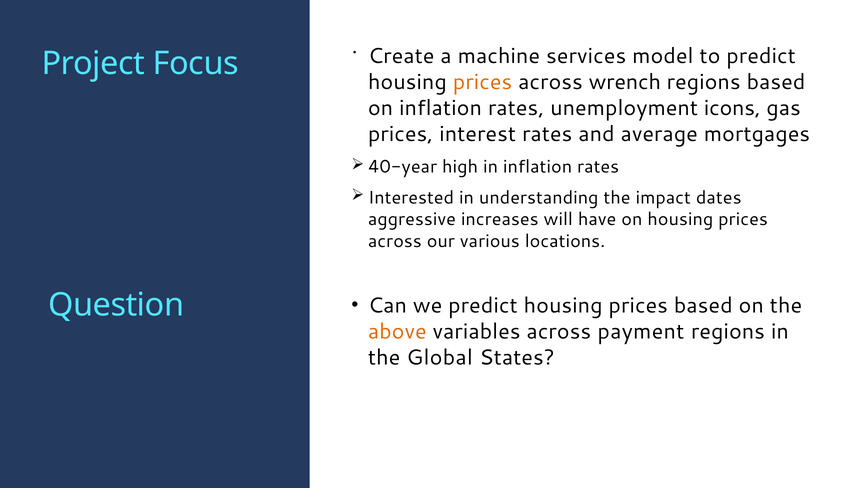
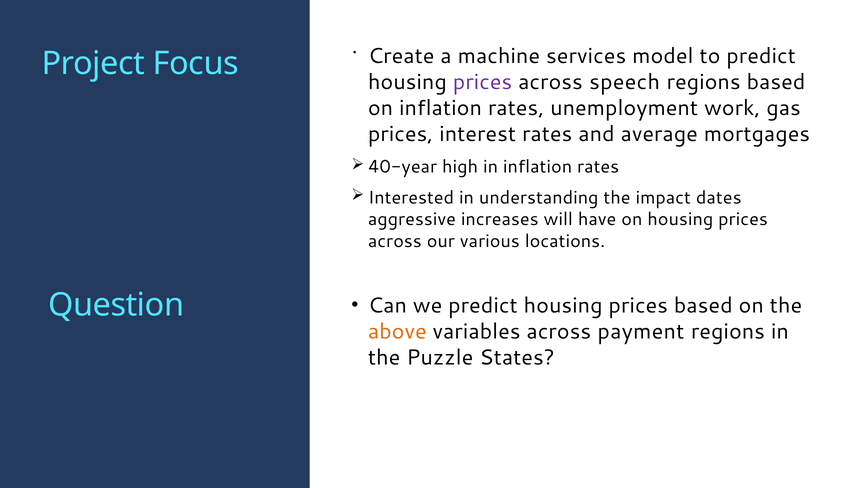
prices at (483, 82) colour: orange -> purple
wrench: wrench -> speech
icons: icons -> work
Global: Global -> Puzzle
